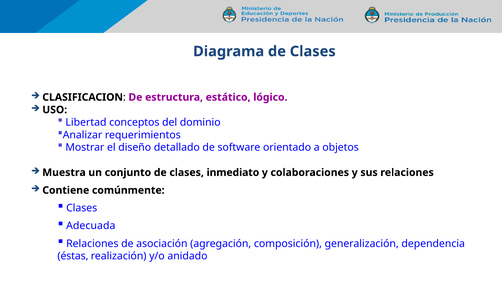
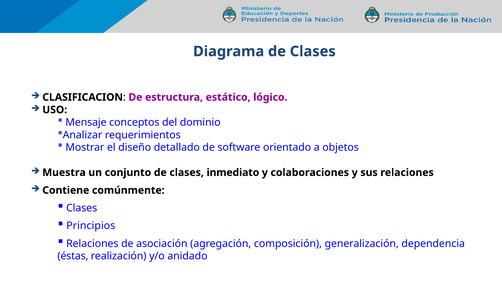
Libertad: Libertad -> Mensaje
Adecuada: Adecuada -> Principios
